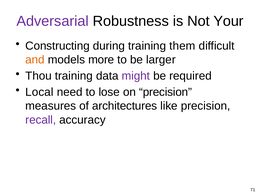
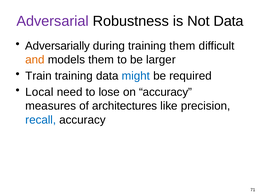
Not Your: Your -> Data
Constructing: Constructing -> Adversarially
models more: more -> them
Thou: Thou -> Train
might colour: purple -> blue
on precision: precision -> accuracy
recall colour: purple -> blue
